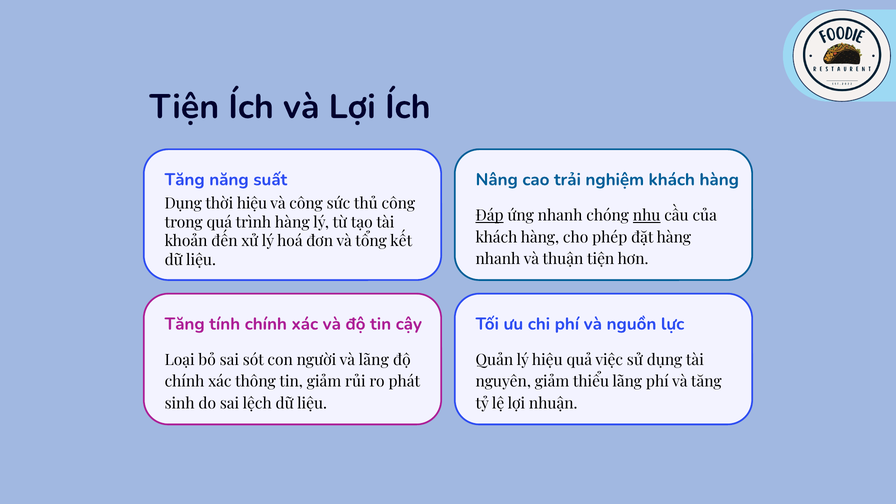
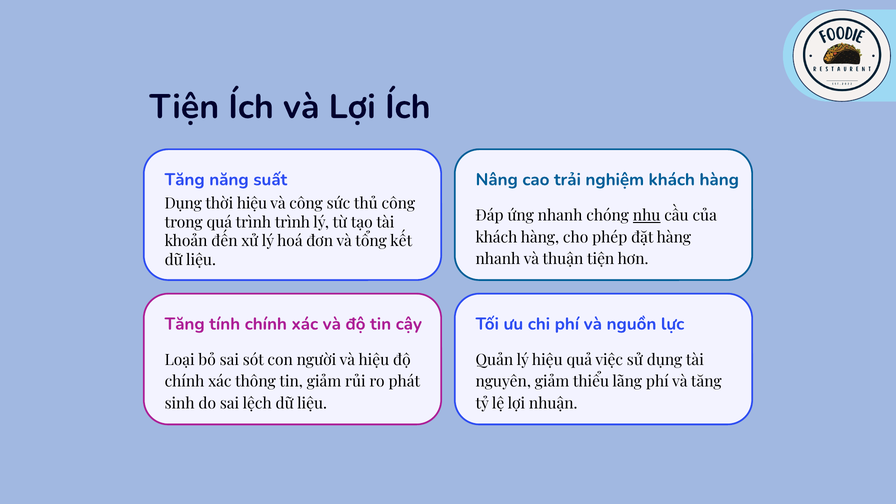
Đáp underline: present -> none
trình hàng: hàng -> trình
và lãng: lãng -> hiệu
